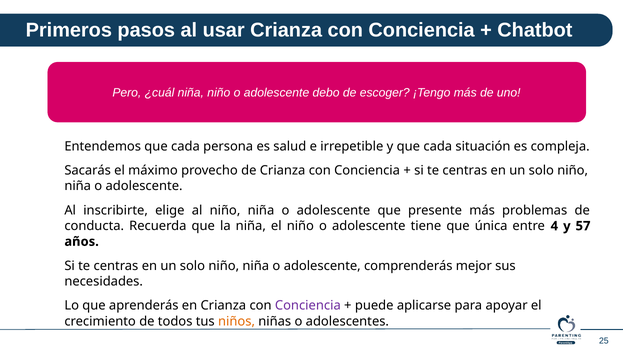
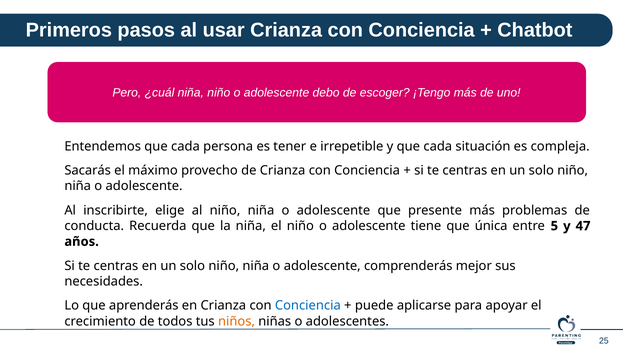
salud: salud -> tener
4: 4 -> 5
57: 57 -> 47
Conciencia at (308, 305) colour: purple -> blue
